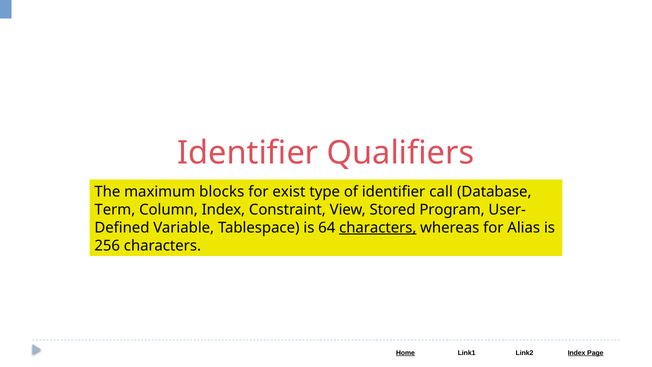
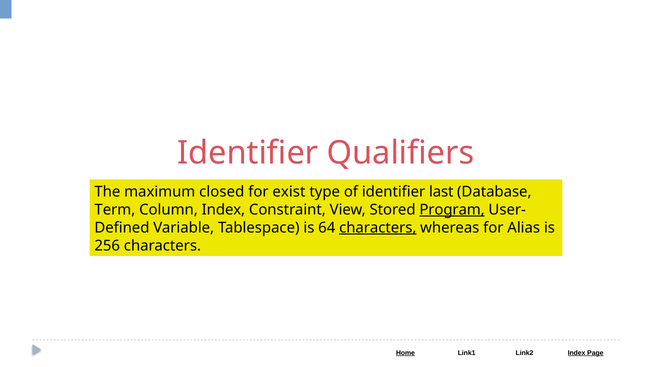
blocks: blocks -> closed
call: call -> last
Program underline: none -> present
